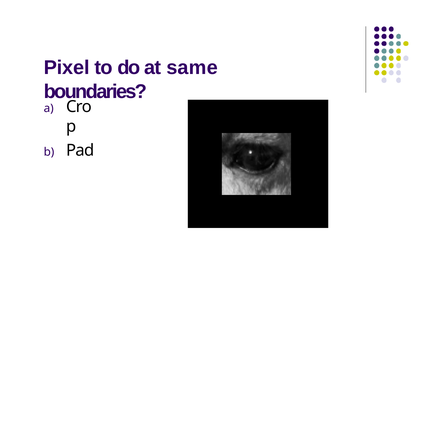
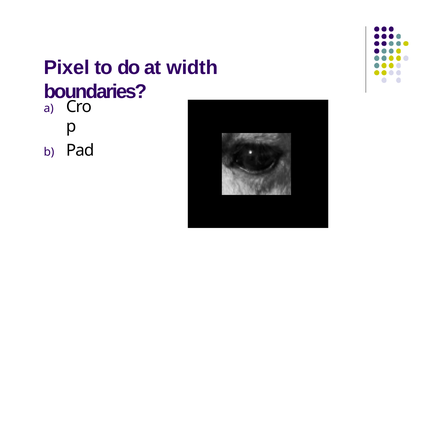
same: same -> width
